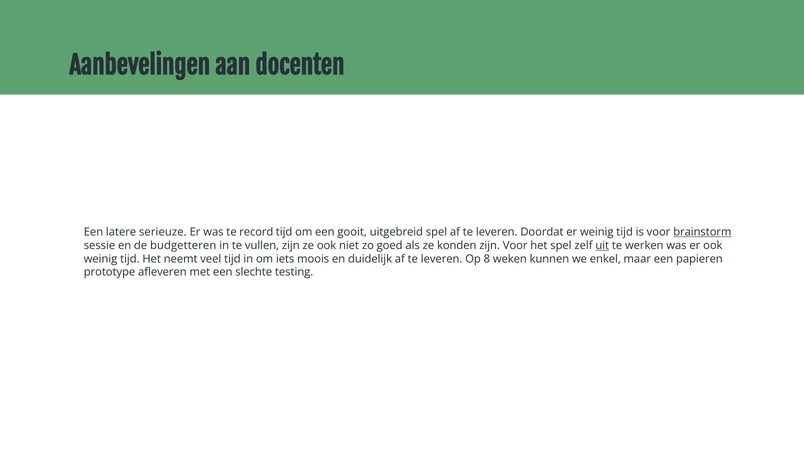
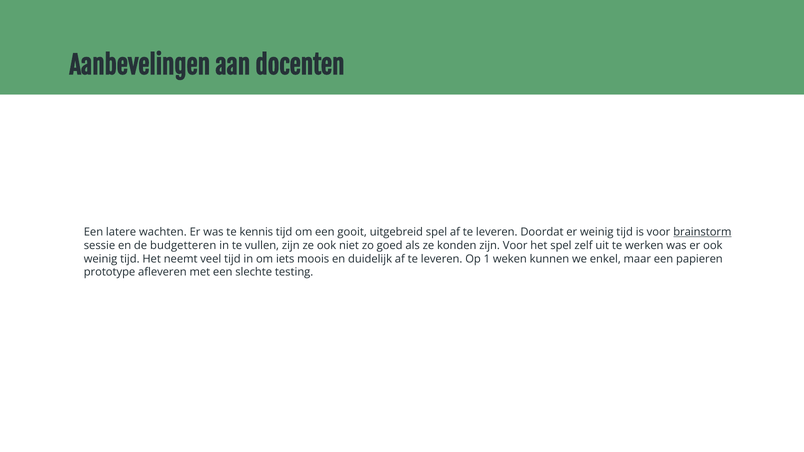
serieuze: serieuze -> wachten
record: record -> kennis
uit underline: present -> none
8: 8 -> 1
